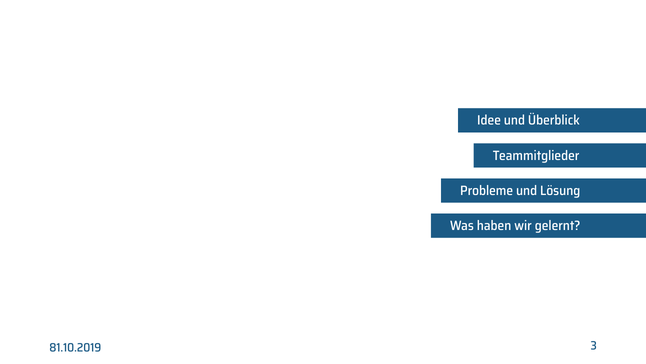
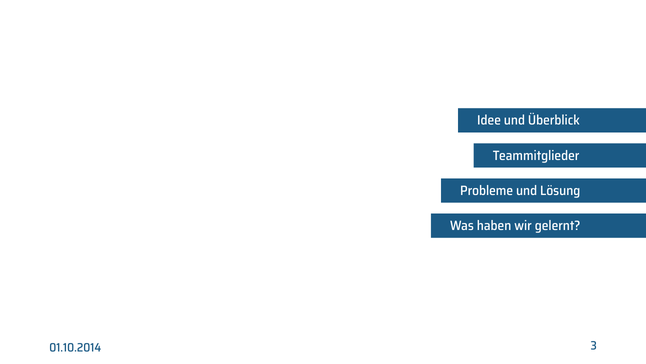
81.10.2019: 81.10.2019 -> 01.10.2014
